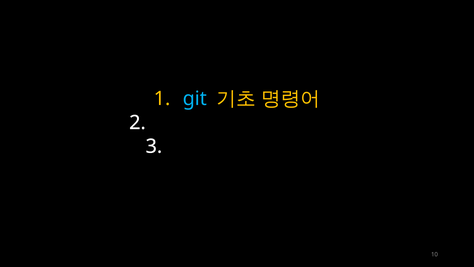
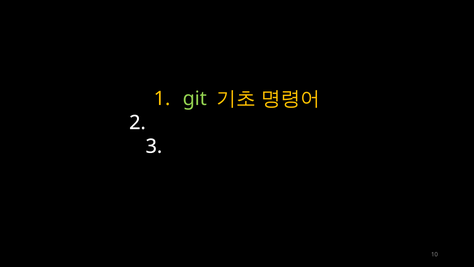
git colour: light blue -> light green
